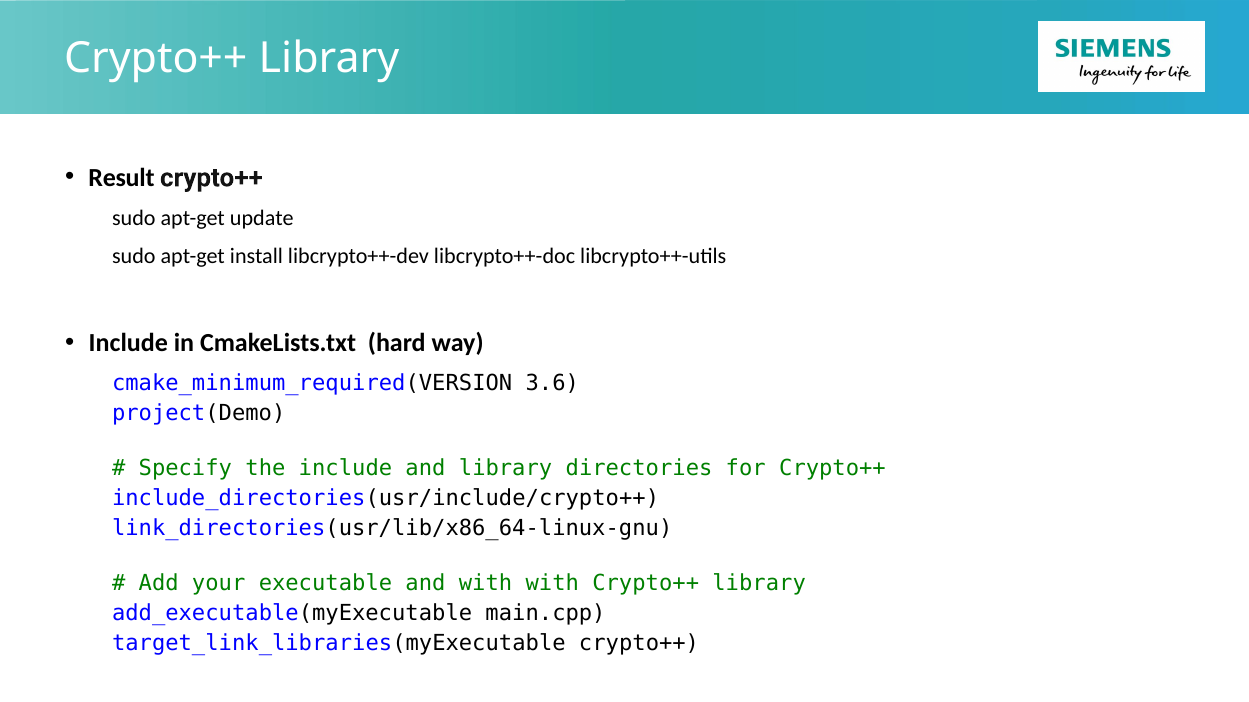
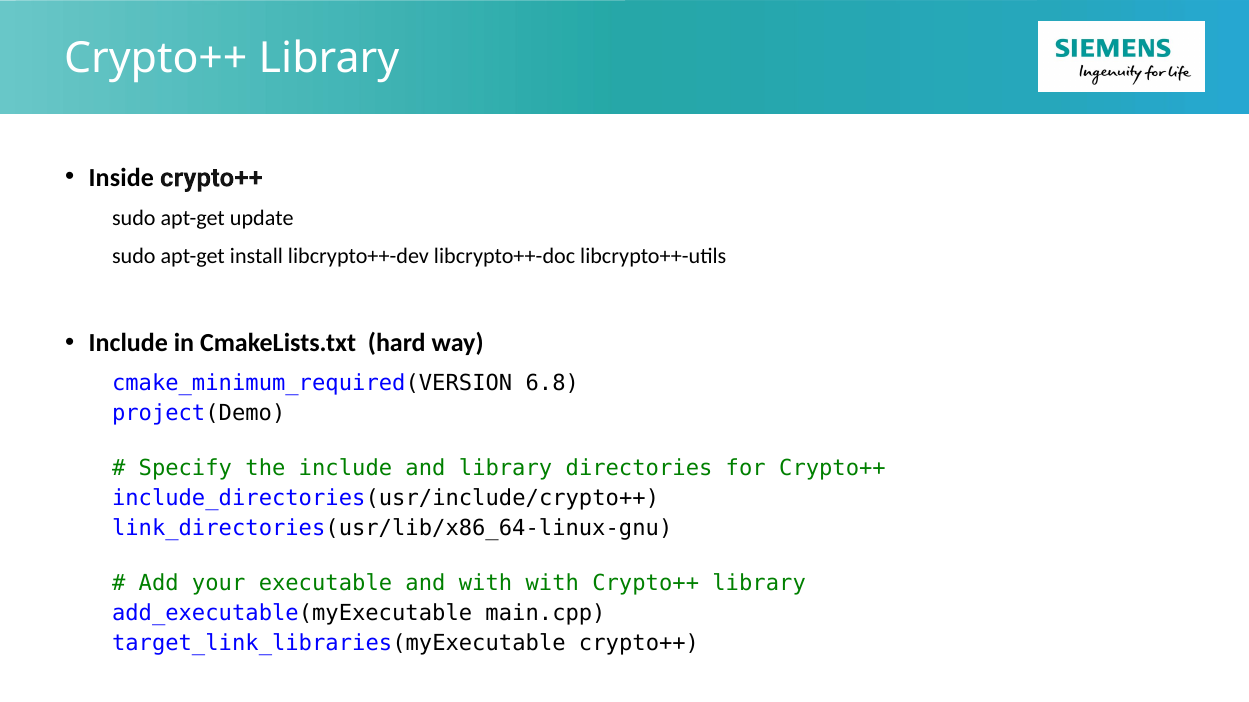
Result: Result -> Inside
3.6: 3.6 -> 6.8
